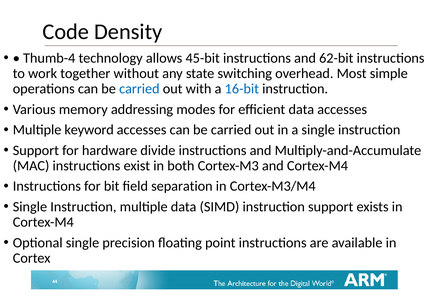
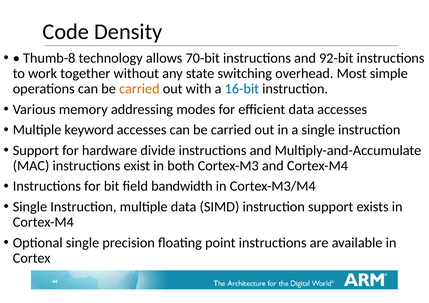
Thumb-4: Thumb-4 -> Thumb-8
45-bit: 45-bit -> 70-bit
62-bit: 62-bit -> 92-bit
carried at (139, 89) colour: blue -> orange
separation: separation -> bandwidth
